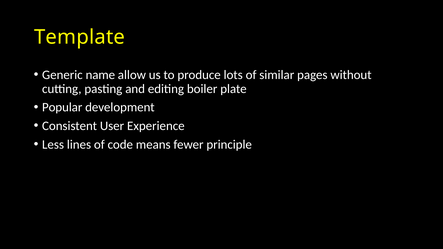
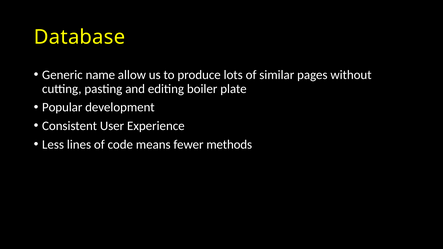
Template: Template -> Database
principle: principle -> methods
